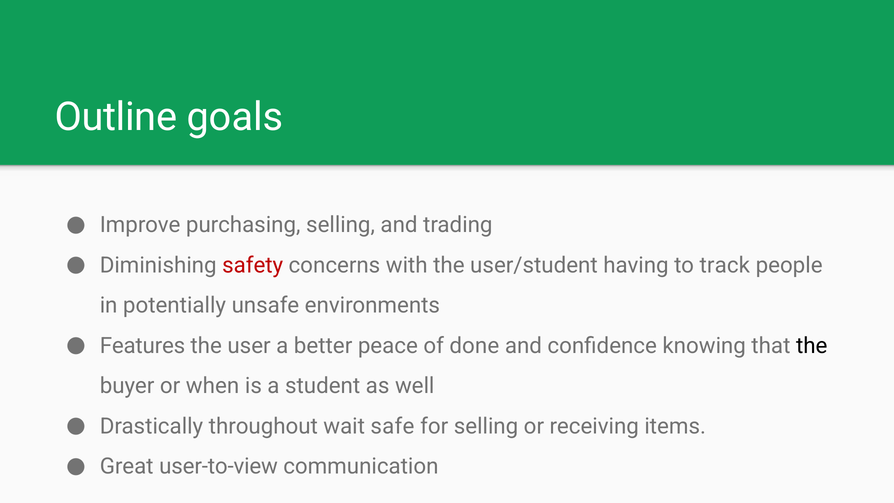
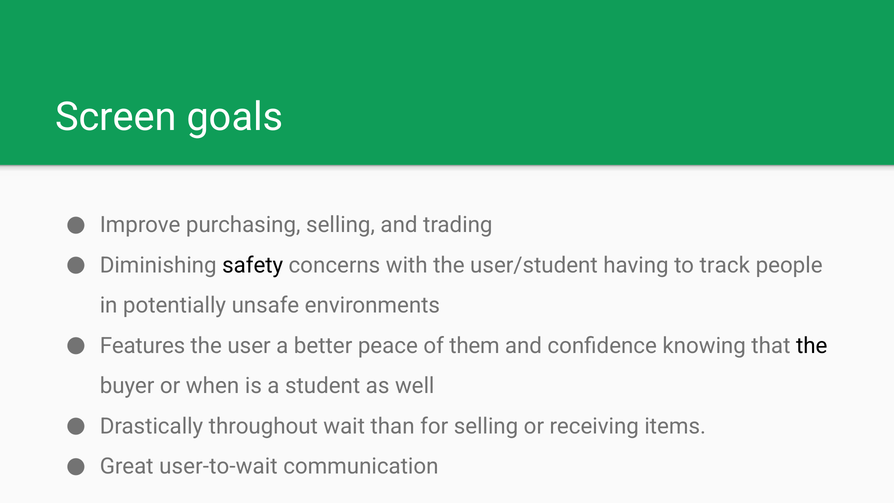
Outline: Outline -> Screen
safety colour: red -> black
done: done -> them
safe: safe -> than
user-to-view: user-to-view -> user-to-wait
